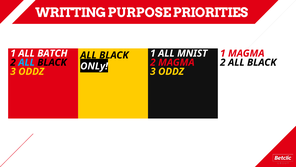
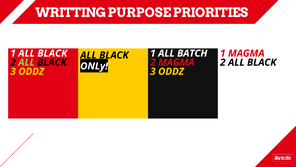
1 ALL BATCH: BATCH -> BLACK
MNIST: MNIST -> BATCH
ALL at (27, 62) colour: light blue -> light green
